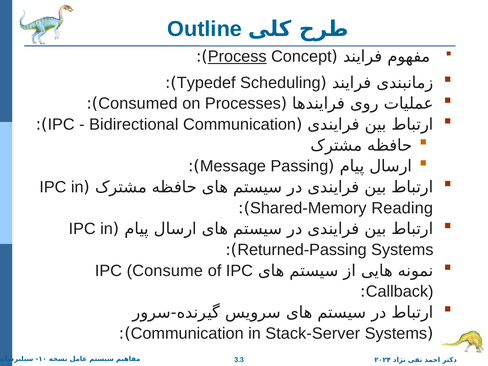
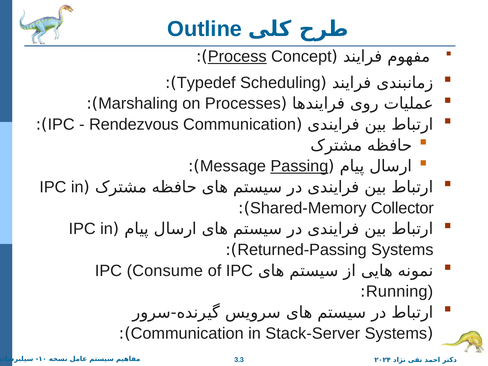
Consumed: Consumed -> Marshaling
Bidirectional: Bidirectional -> Rendezvous
Passing underline: none -> present
Reading: Reading -> Collector
Callback: Callback -> Running
